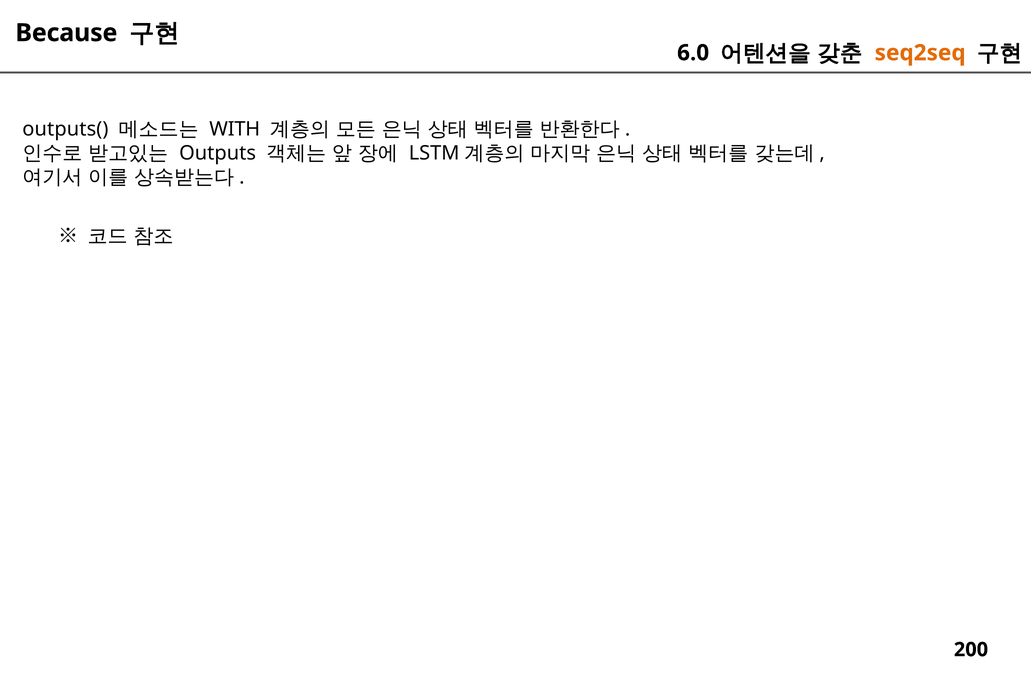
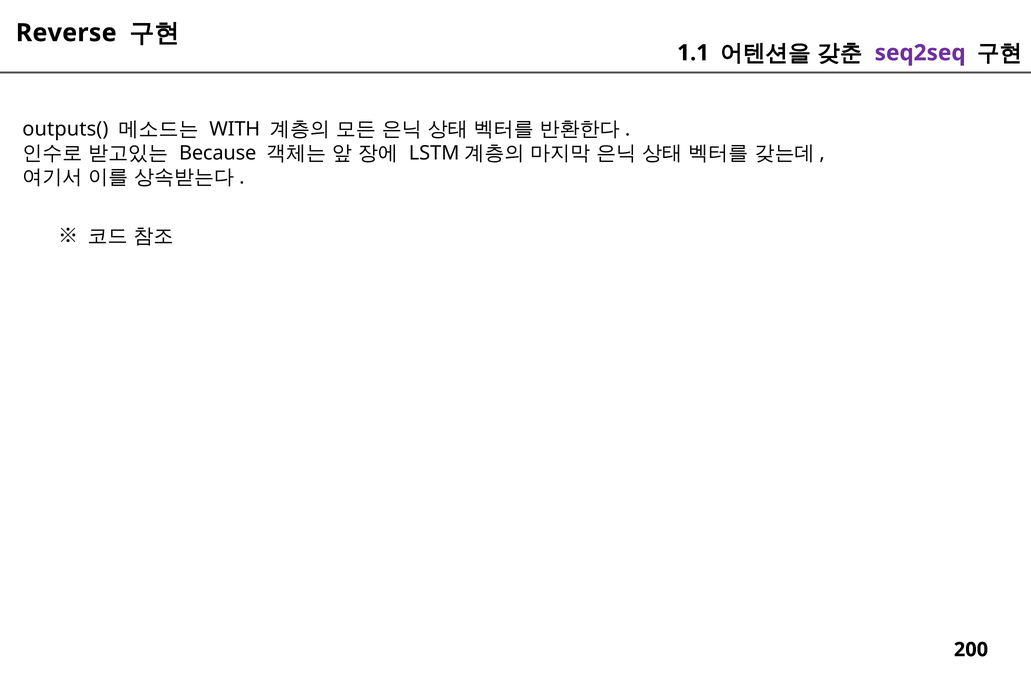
Because: Because -> Reverse
6.0: 6.0 -> 1.1
seq2seq colour: orange -> purple
Outputs: Outputs -> Because
